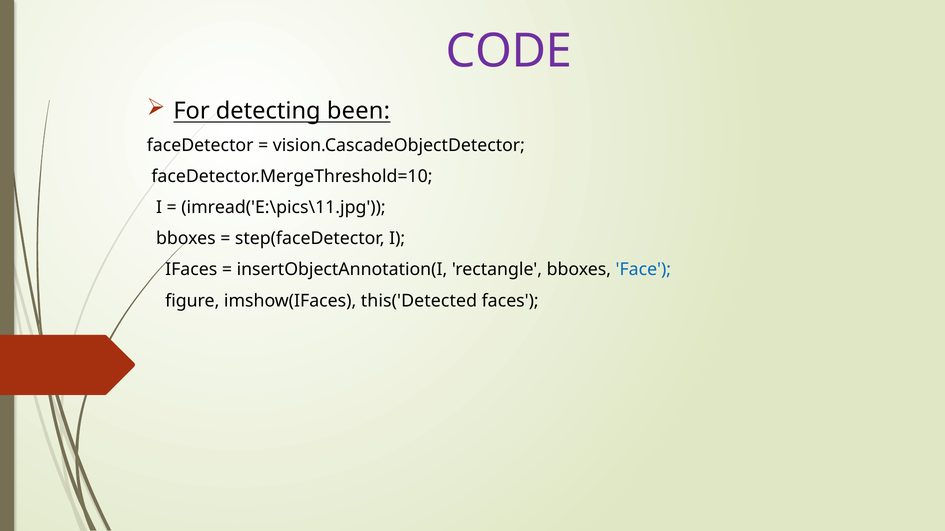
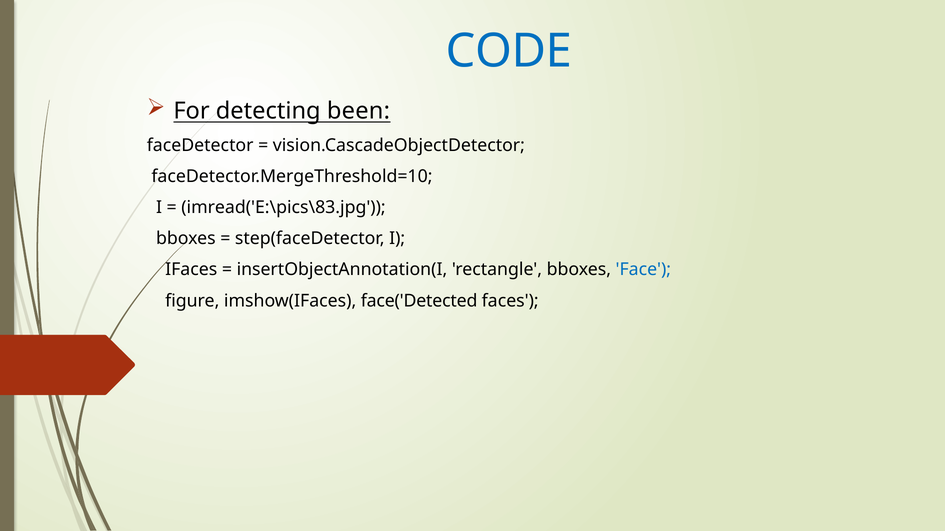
CODE colour: purple -> blue
imread('E:\pics\11.jpg: imread('E:\pics\11.jpg -> imread('E:\pics\83.jpg
this('Detected: this('Detected -> face('Detected
